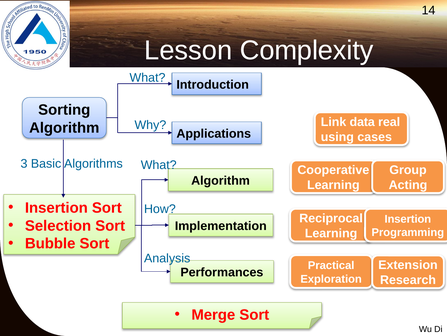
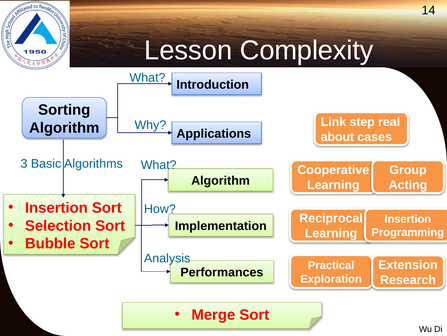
data: data -> step
using: using -> about
